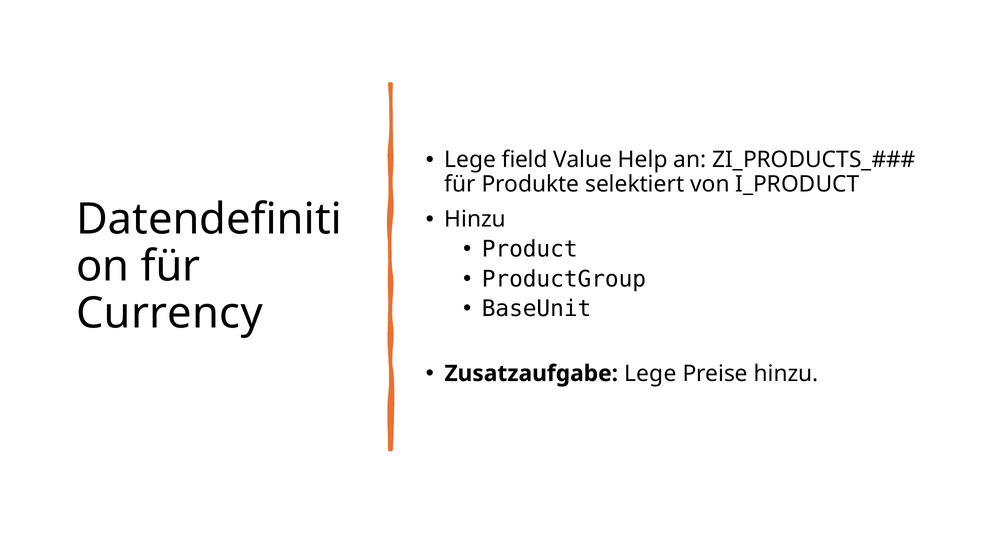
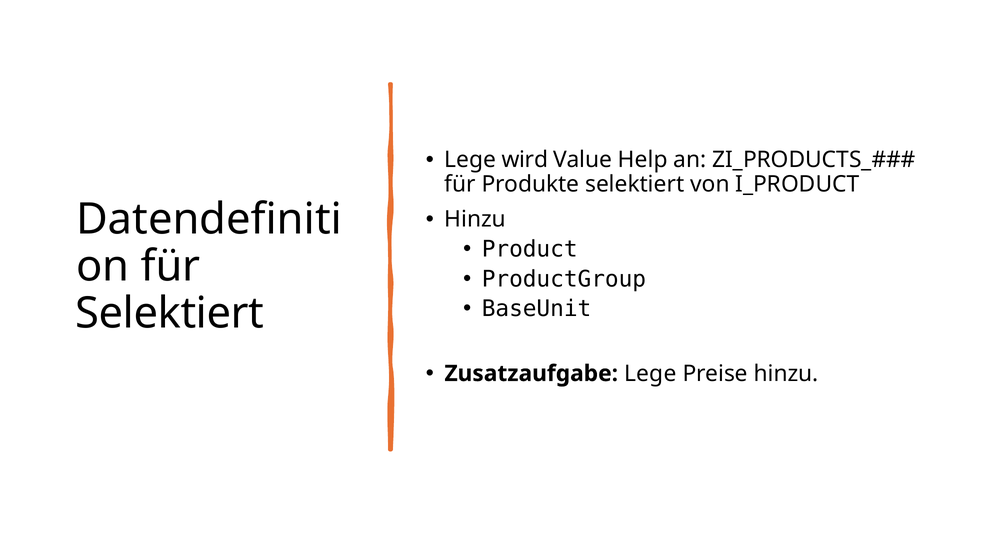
field: field -> wird
Currency at (169, 313): Currency -> Selektiert
